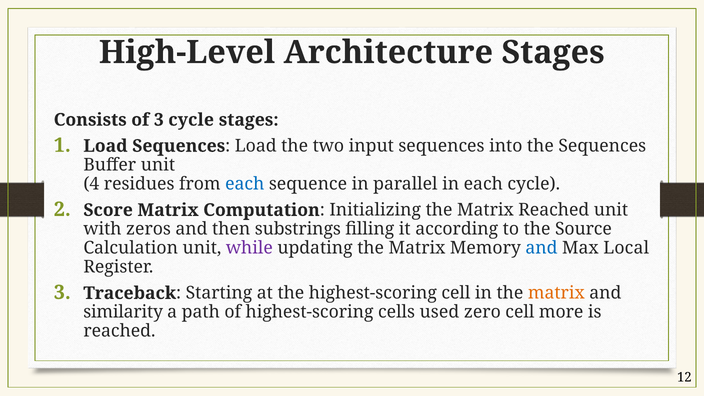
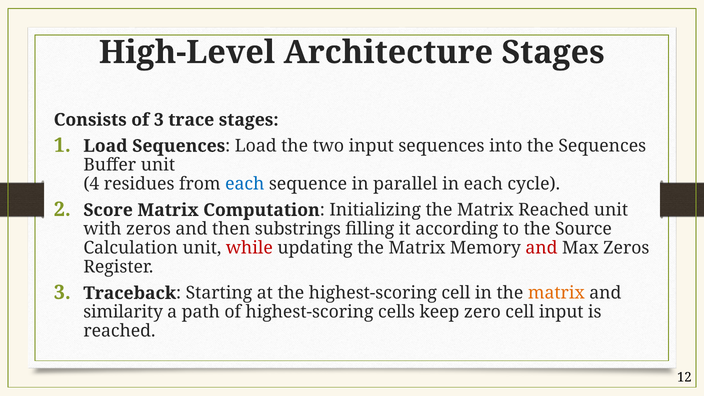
3 cycle: cycle -> trace
while colour: purple -> red
and at (541, 248) colour: blue -> red
Max Local: Local -> Zeros
used: used -> keep
cell more: more -> input
